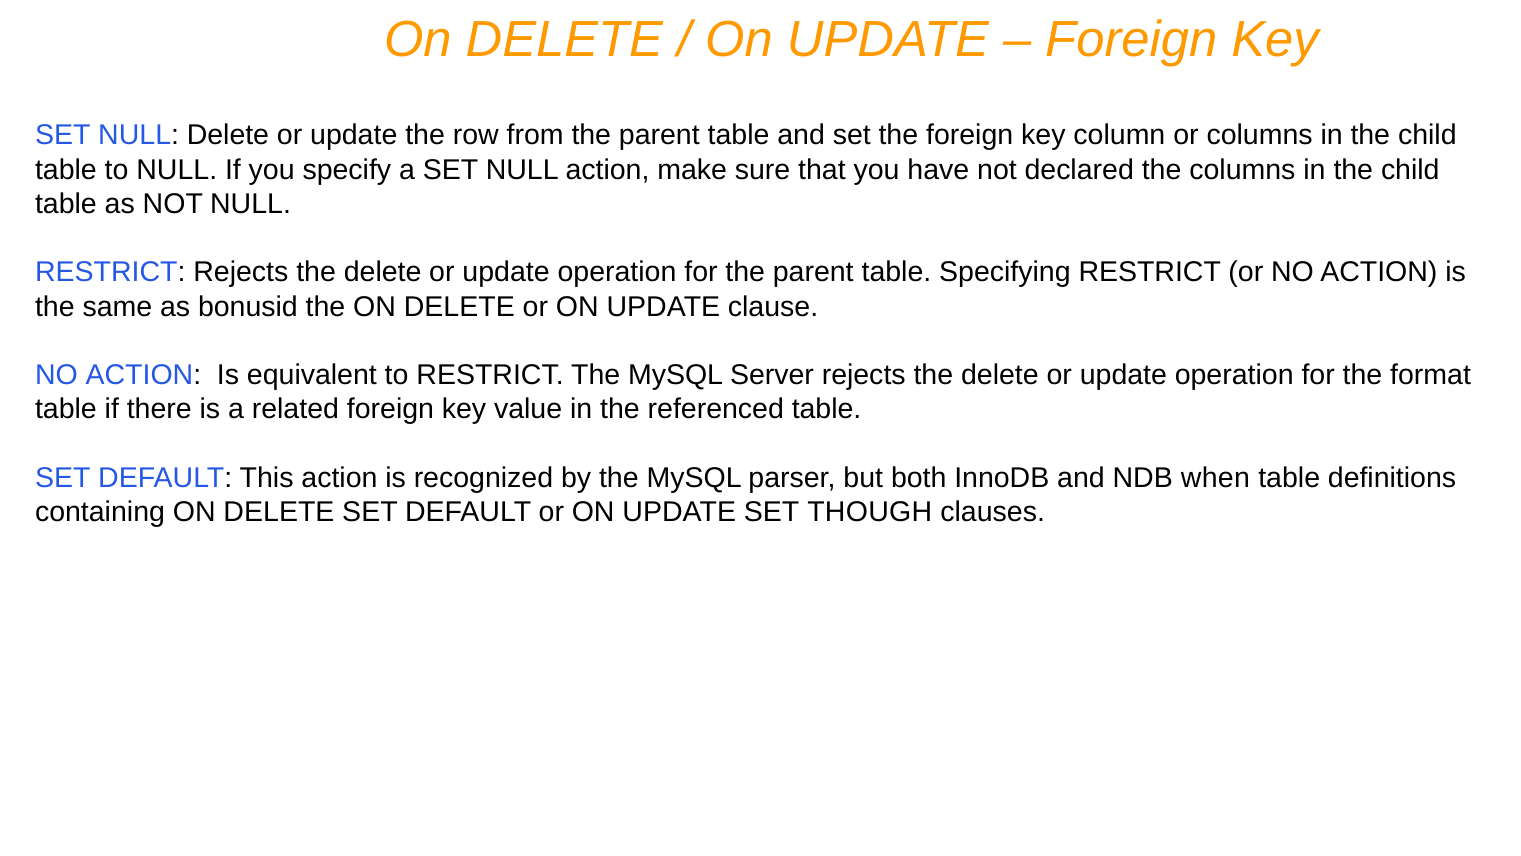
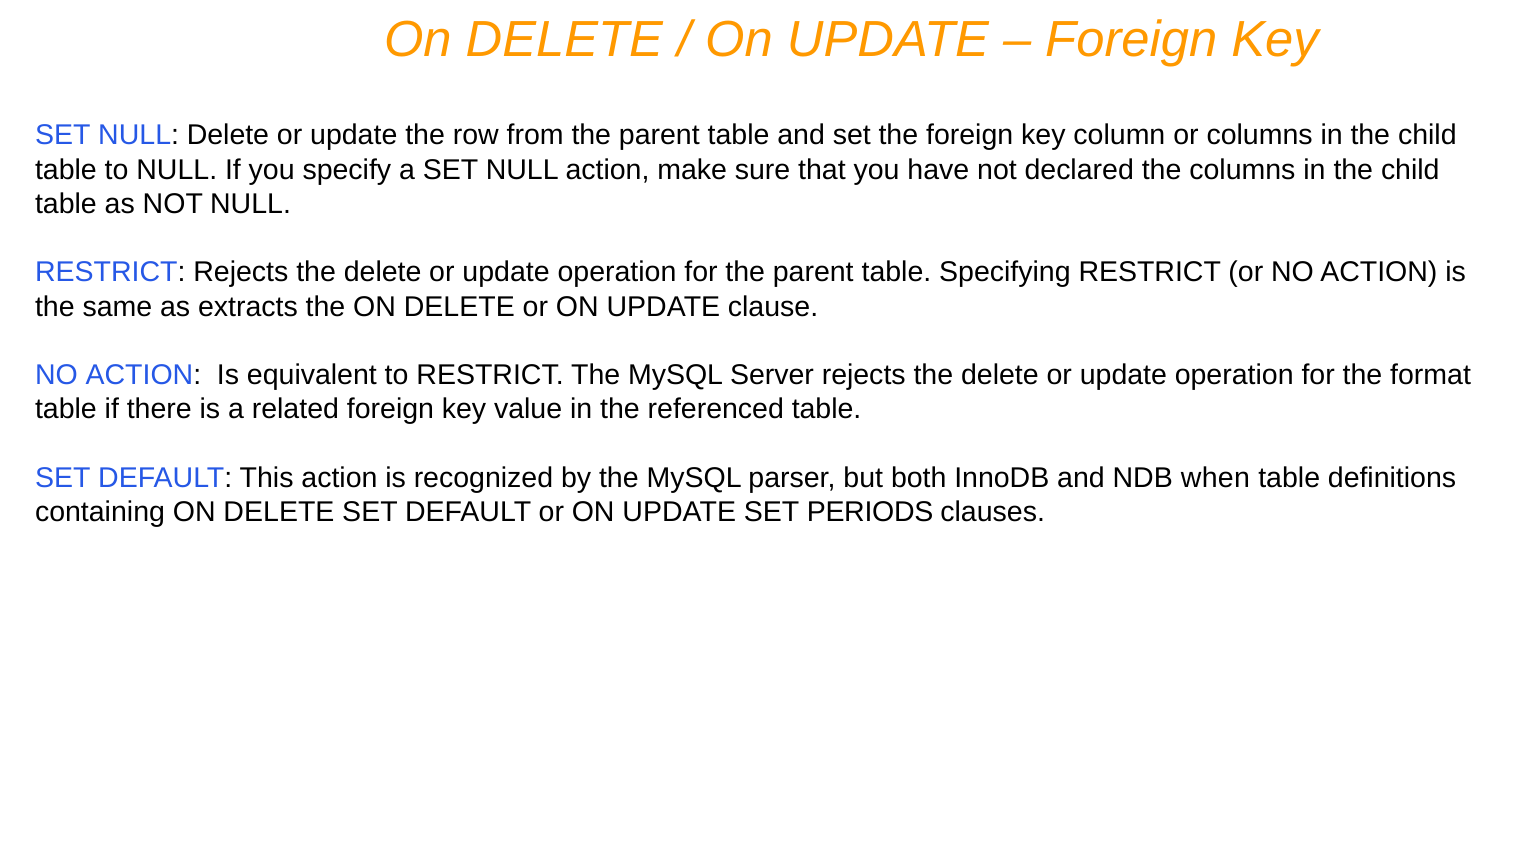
bonusid: bonusid -> extracts
THOUGH: THOUGH -> PERIODS
